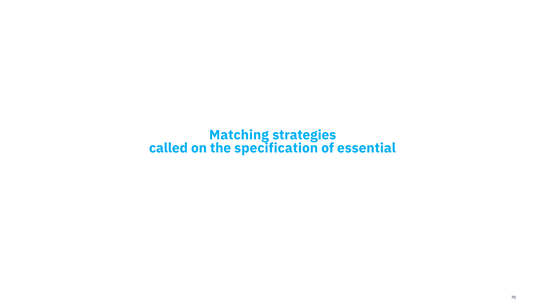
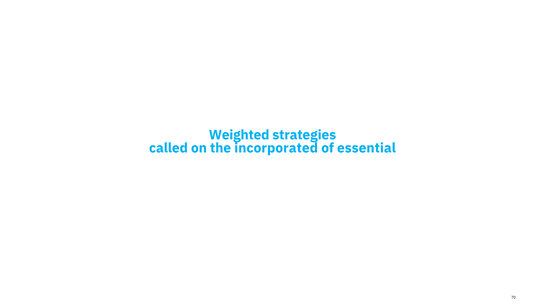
Matching: Matching -> Weighted
specification: specification -> incorporated
